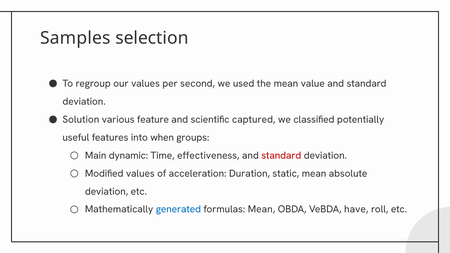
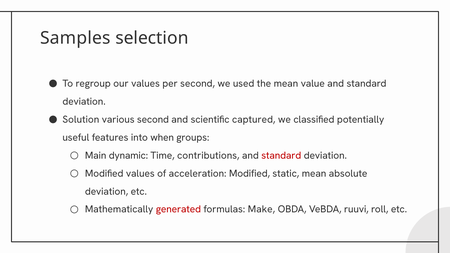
various feature: feature -> second
effectiveness: effectiveness -> contributions
acceleration Duration: Duration -> Modified
generated colour: blue -> red
formulas Mean: Mean -> Make
have: have -> ruuvi
